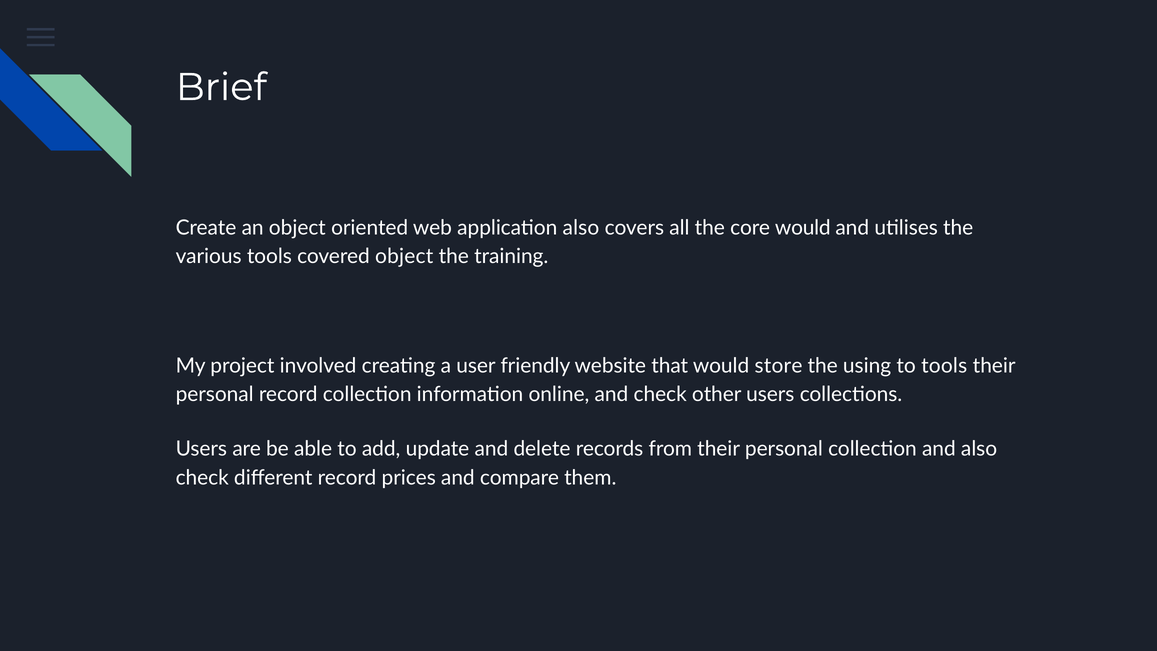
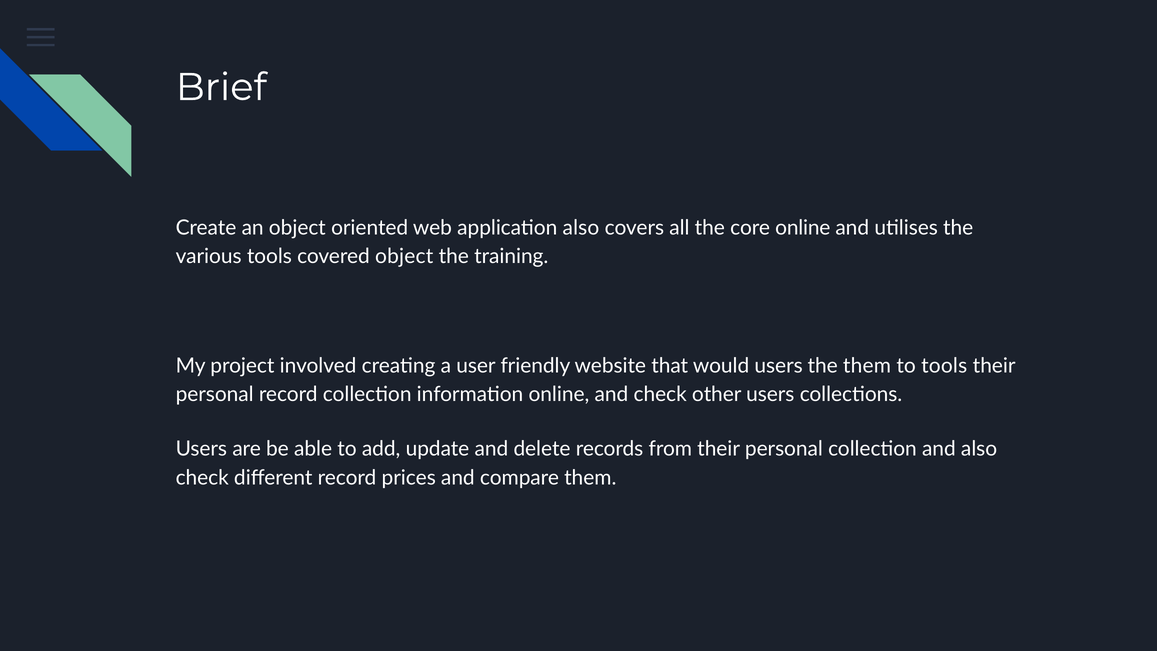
core would: would -> online
would store: store -> users
the using: using -> them
